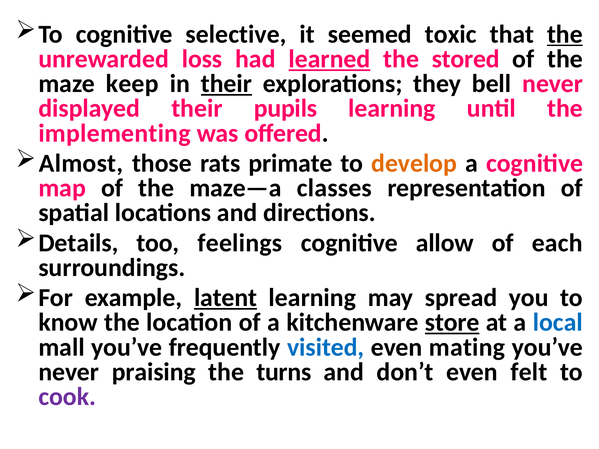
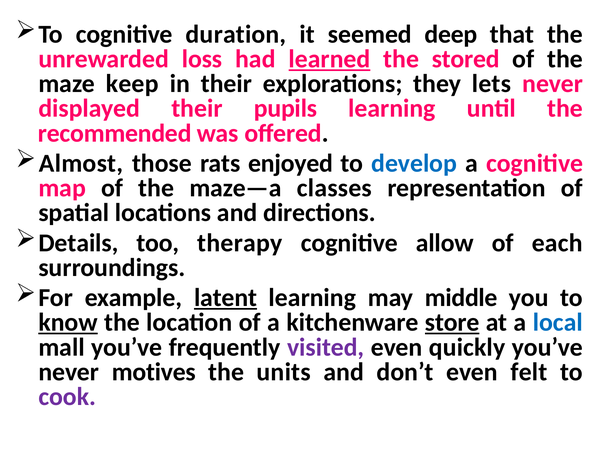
selective: selective -> duration
toxic: toxic -> deep
the at (565, 34) underline: present -> none
their at (226, 84) underline: present -> none
bell: bell -> lets
implementing: implementing -> recommended
primate: primate -> enjoyed
develop colour: orange -> blue
feelings: feelings -> therapy
spread: spread -> middle
know underline: none -> present
visited colour: blue -> purple
mating: mating -> quickly
praising: praising -> motives
turns: turns -> units
